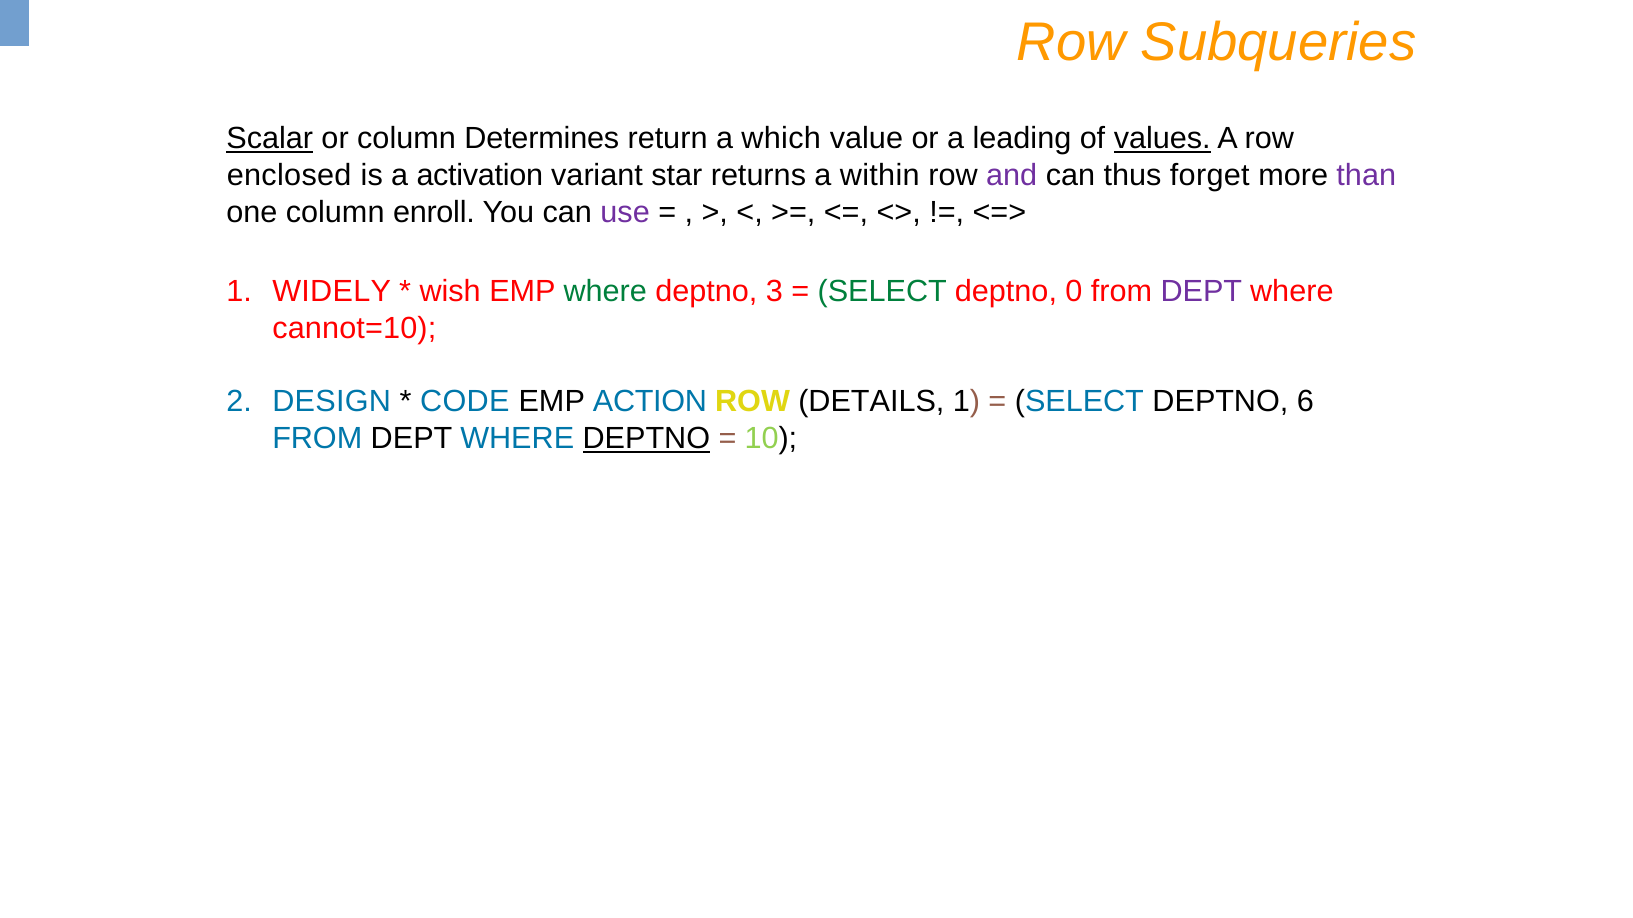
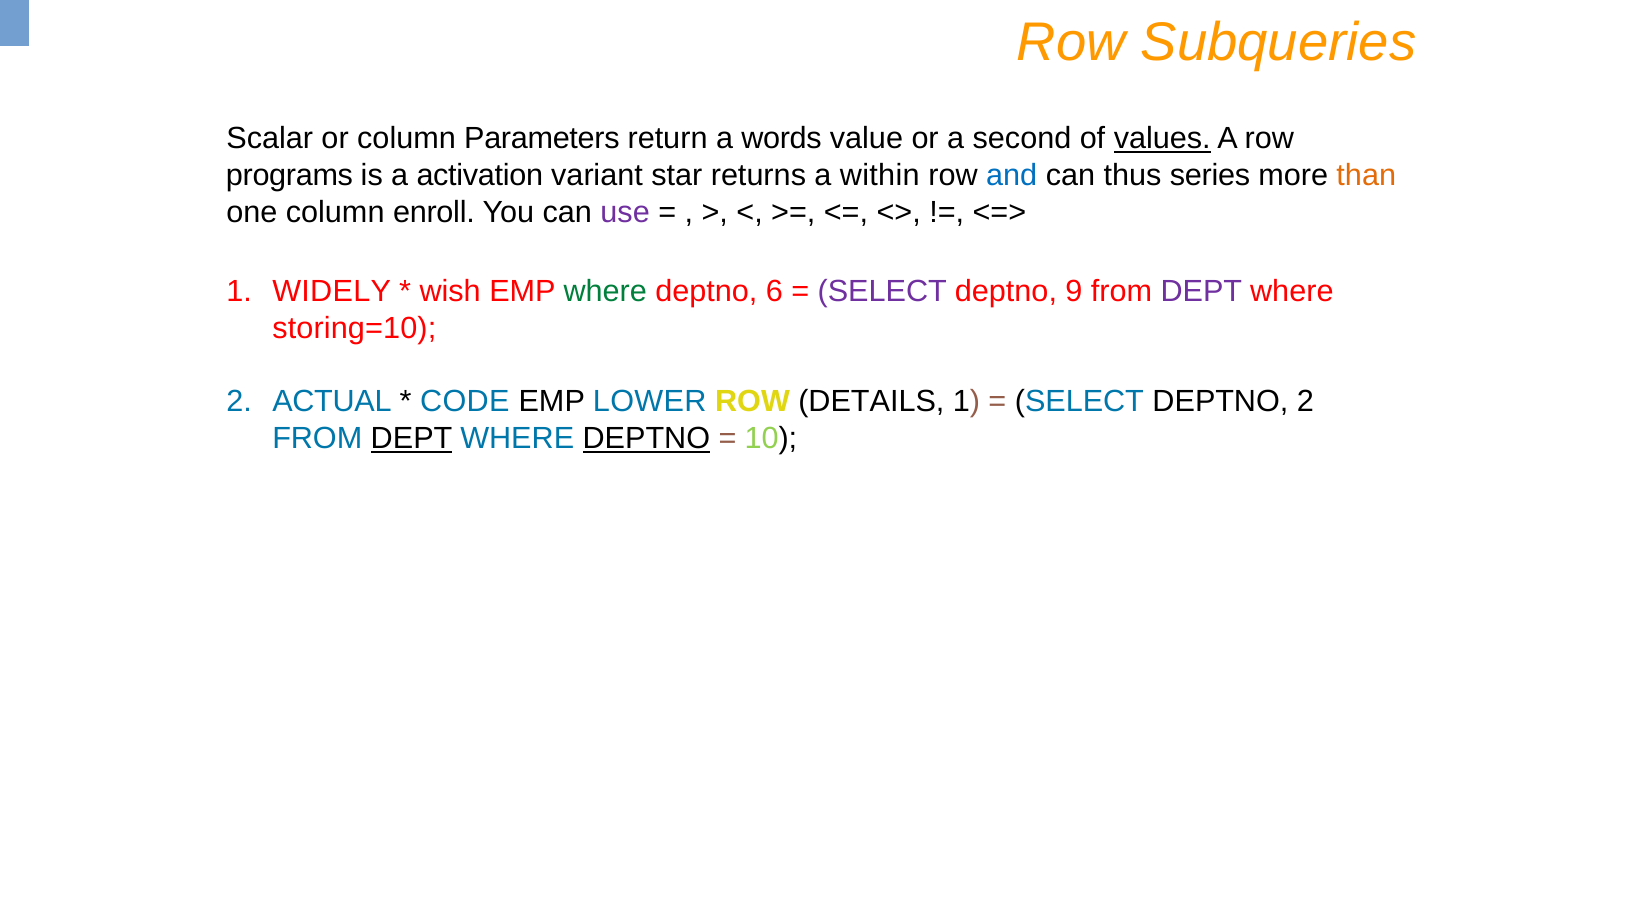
Scalar underline: present -> none
Determines: Determines -> Parameters
which: which -> words
leading: leading -> second
enclosed: enclosed -> programs
and colour: purple -> blue
forget: forget -> series
than colour: purple -> orange
3: 3 -> 6
SELECT at (882, 292) colour: green -> purple
0: 0 -> 9
cannot=10: cannot=10 -> storing=10
DESIGN: DESIGN -> ACTUAL
ACTION: ACTION -> LOWER
DEPTNO 6: 6 -> 2
DEPT at (412, 439) underline: none -> present
